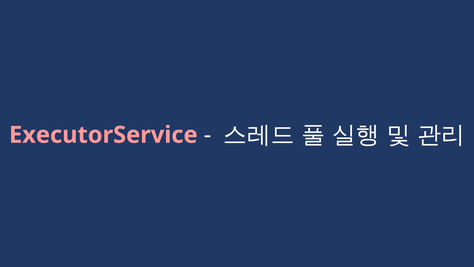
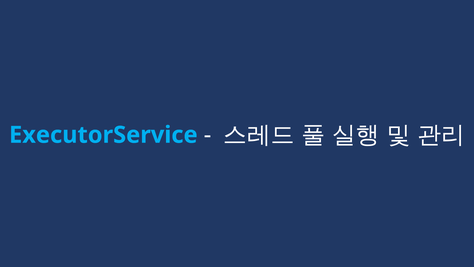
ExecutorService colour: pink -> light blue
